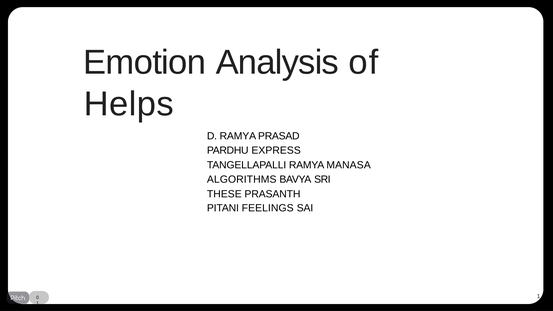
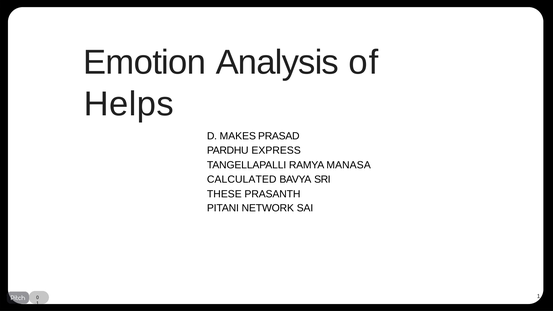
D RAMYA: RAMYA -> MAKES
ALGORITHMS: ALGORITHMS -> CALCULATED
FEELINGS: FEELINGS -> NETWORK
